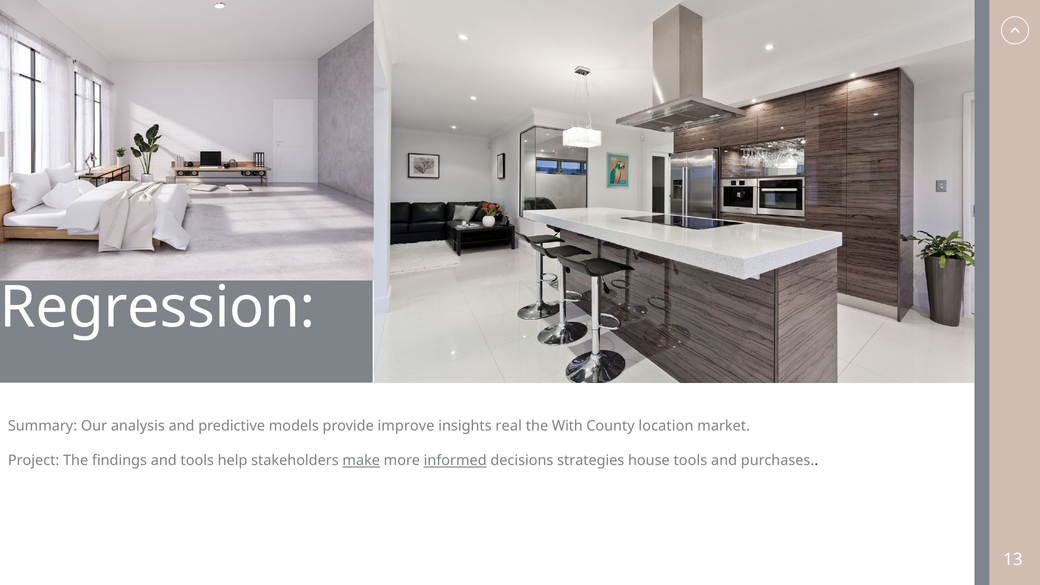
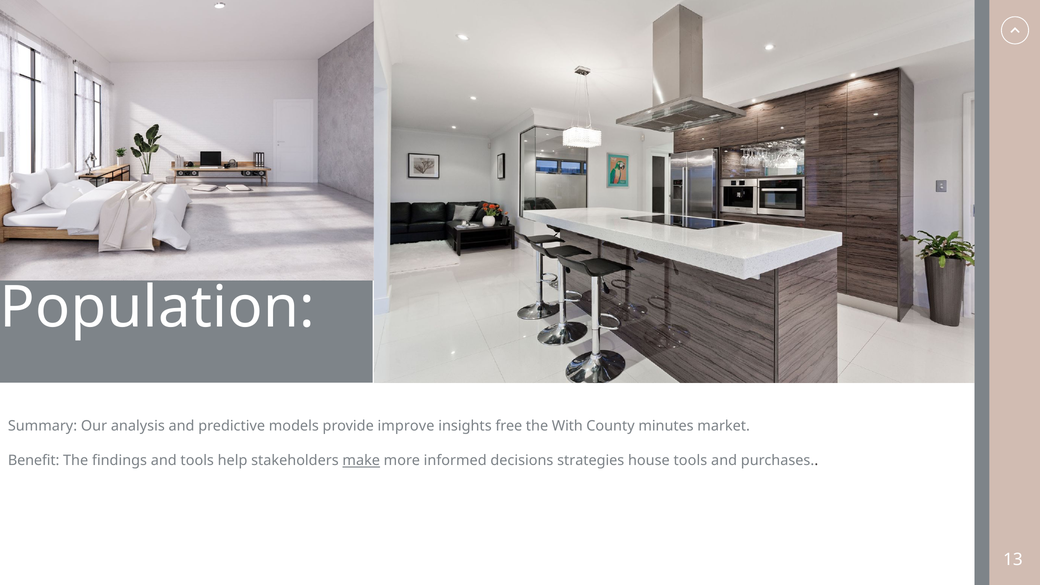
Regression: Regression -> Population
real: real -> free
location: location -> minutes
Project: Project -> Benefit
informed underline: present -> none
